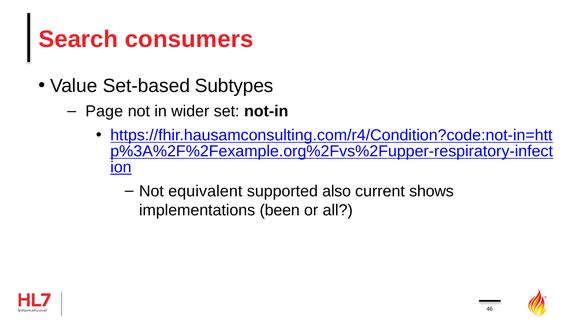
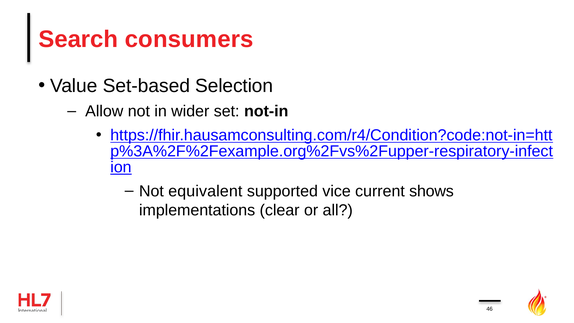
Subtypes: Subtypes -> Selection
Page: Page -> Allow
also: also -> vice
been: been -> clear
